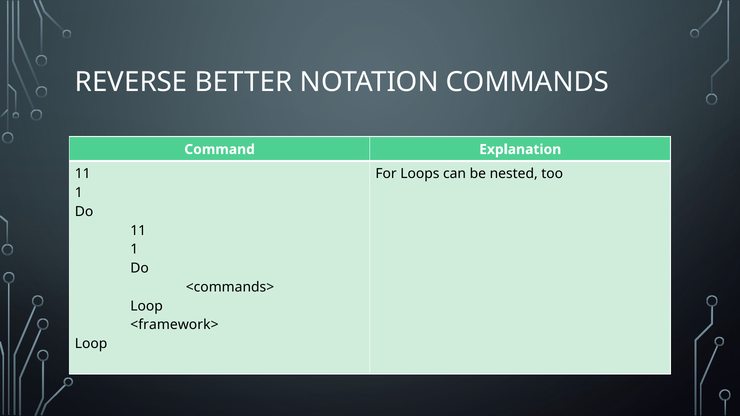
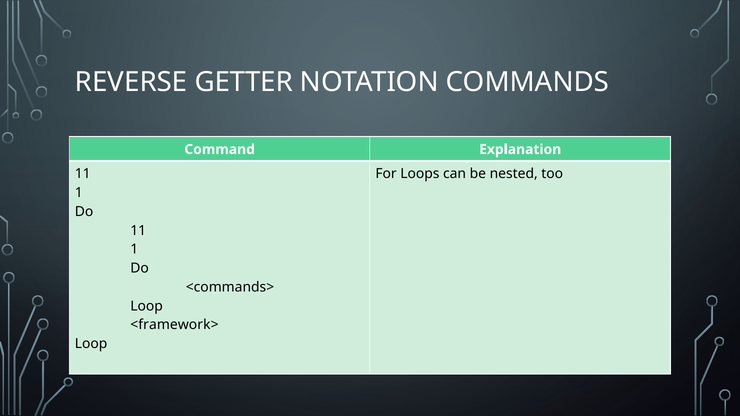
BETTER: BETTER -> GETTER
